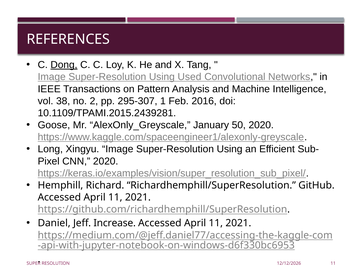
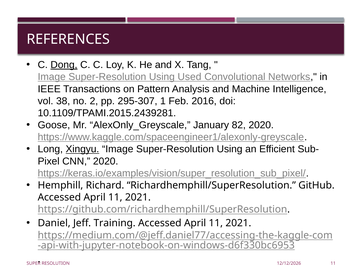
50: 50 -> 82
Xingyu underline: none -> present
Increase: Increase -> Training
